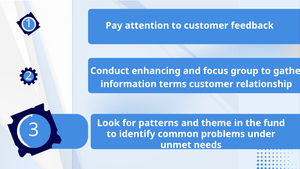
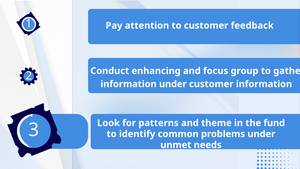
information terms: terms -> under
customer relationship: relationship -> information
